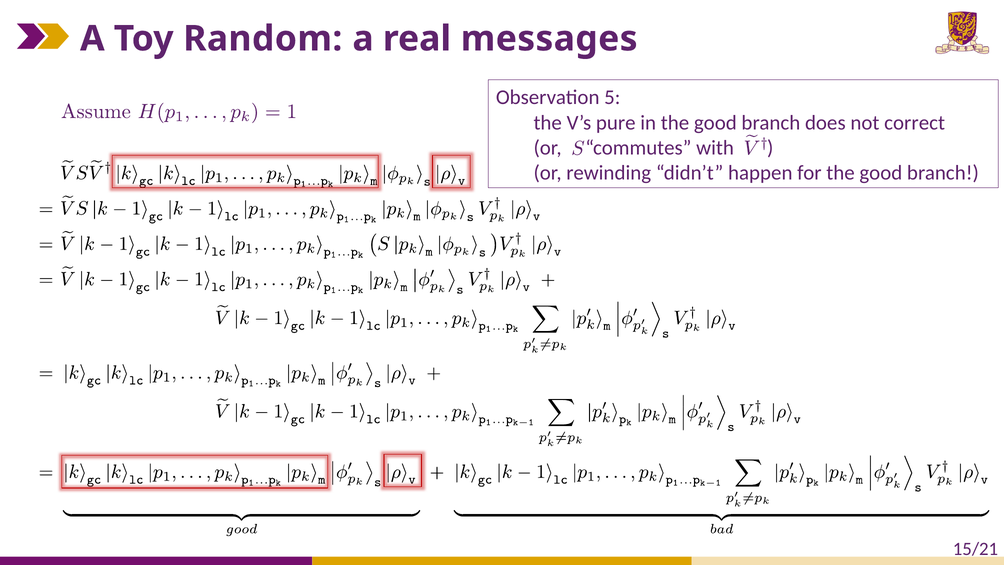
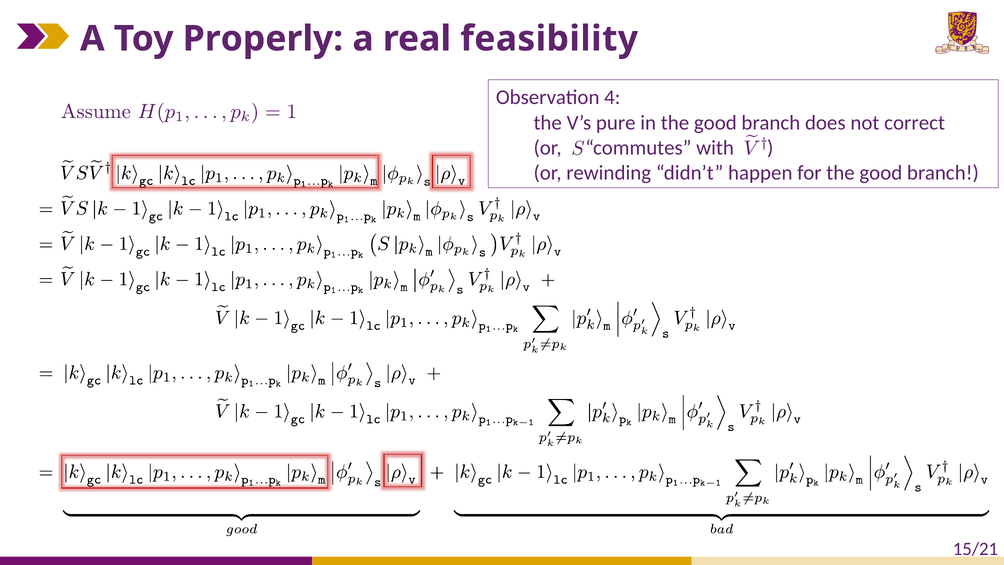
Random: Random -> Properly
messages: messages -> feasibility
5: 5 -> 4
